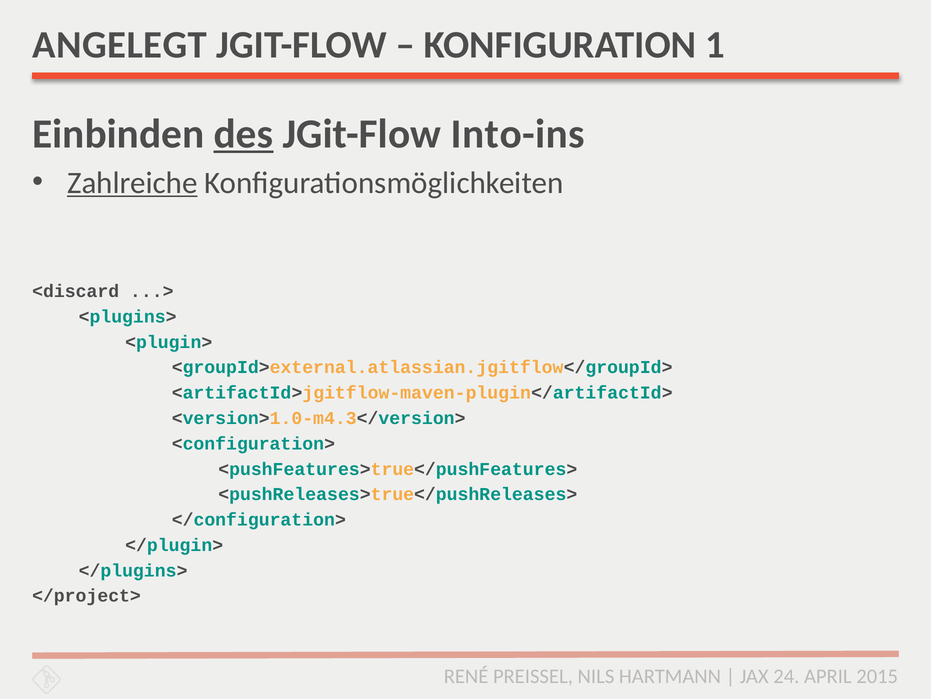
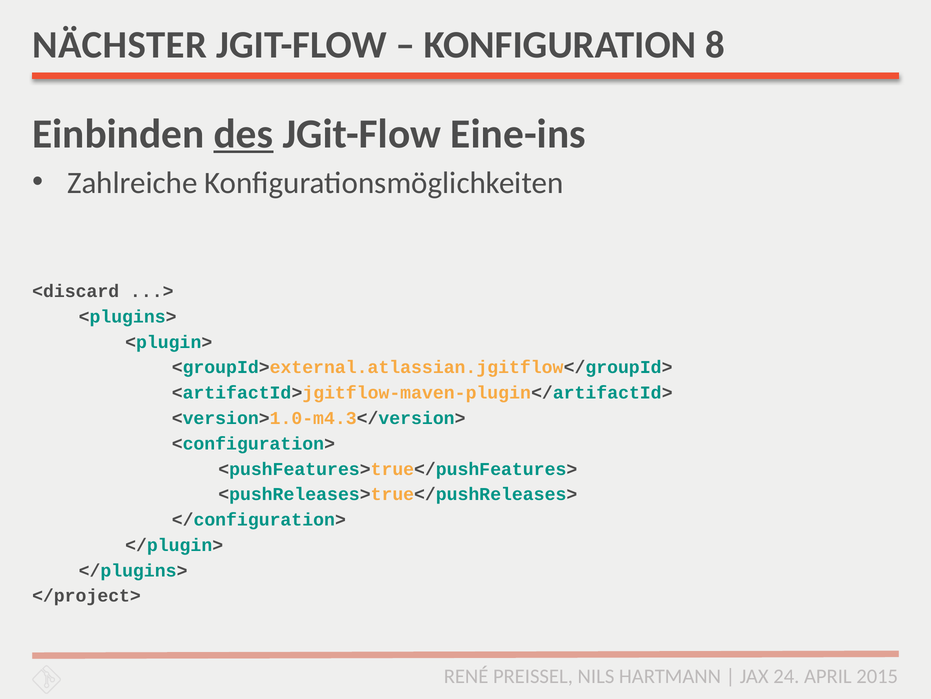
ANGELEGT: ANGELEGT -> NÄCHSTER
1: 1 -> 8
Into-ins: Into-ins -> Eine-ins
Zahlreiche underline: present -> none
